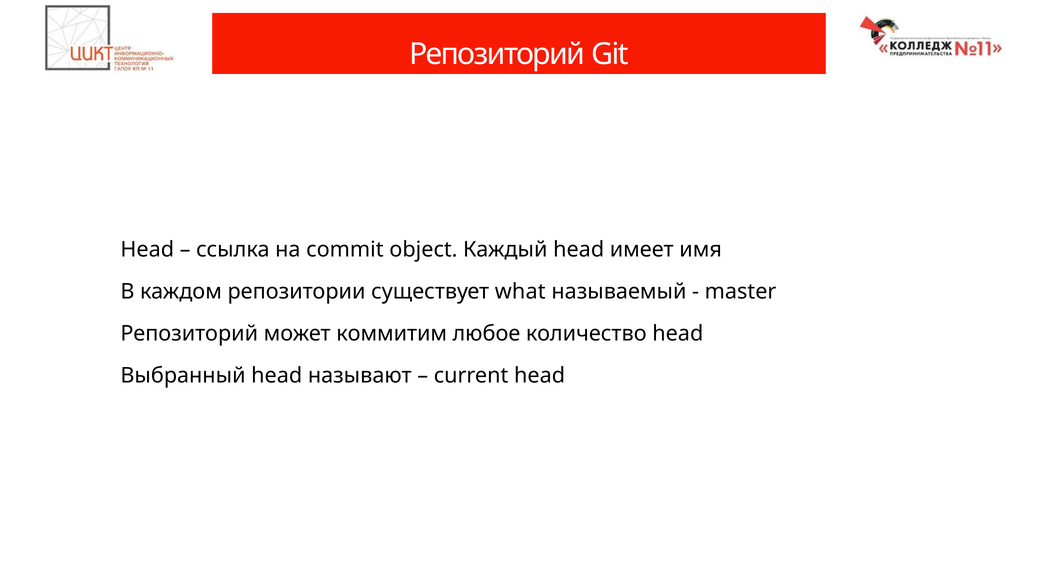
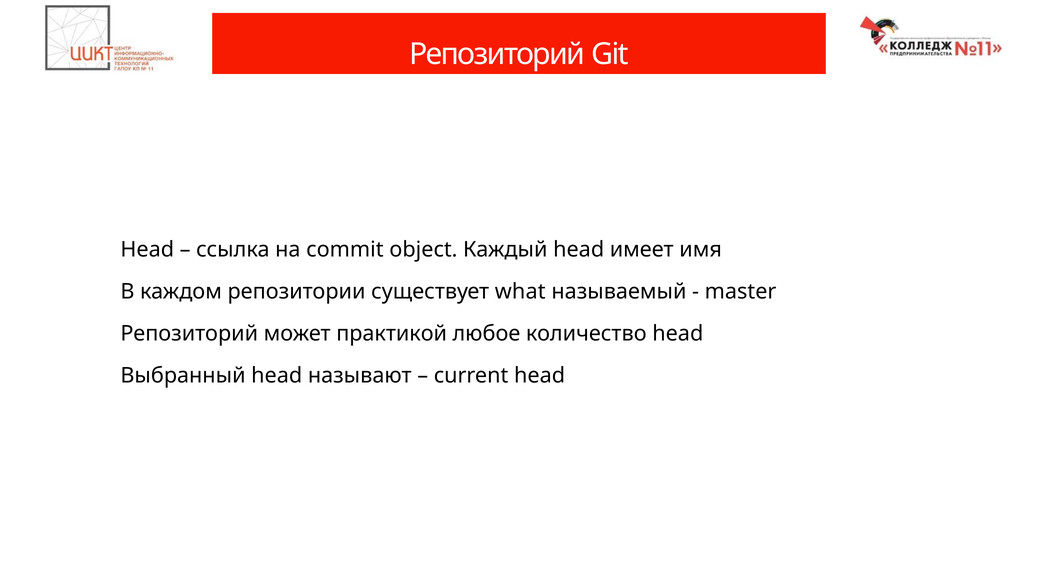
коммитим: коммитим -> практикой
